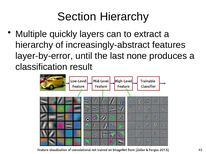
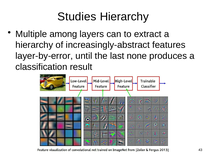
Section: Section -> Studies
quickly: quickly -> among
